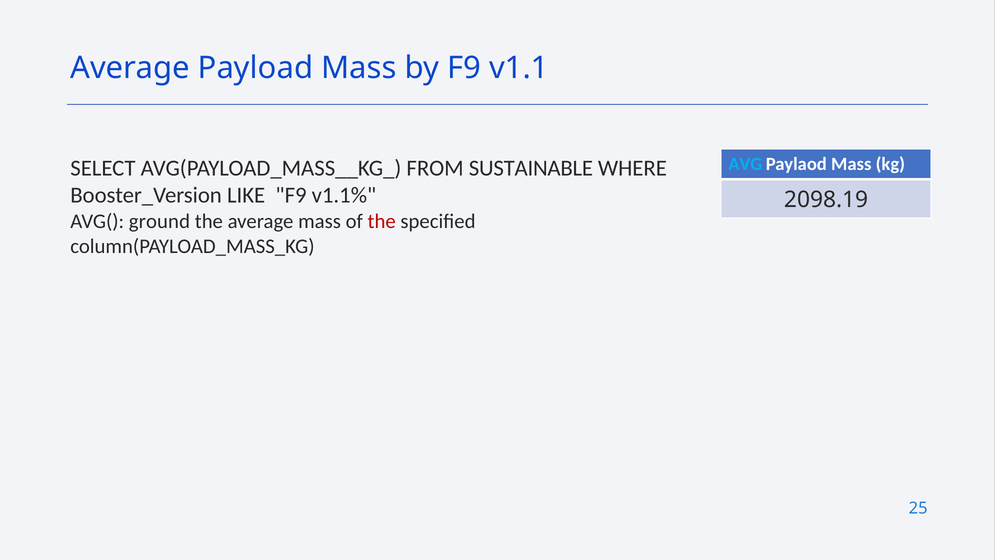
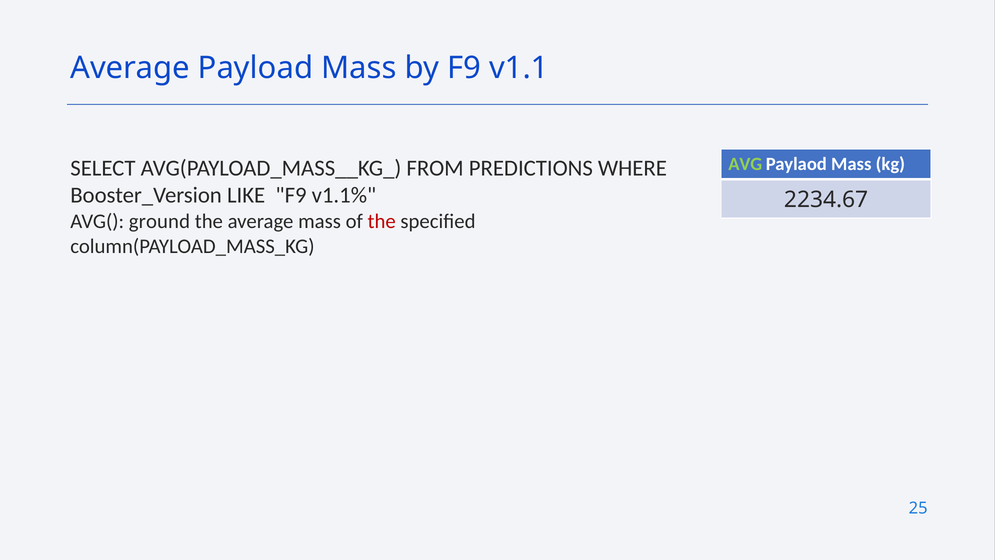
AVG colour: light blue -> light green
SUSTAINABLE: SUSTAINABLE -> PREDICTIONS
2098.19: 2098.19 -> 2234.67
